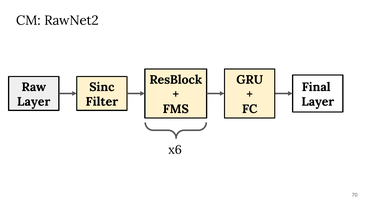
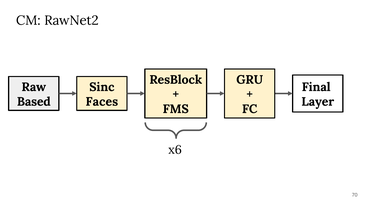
Layer at (34, 102): Layer -> Based
Filter: Filter -> Faces
